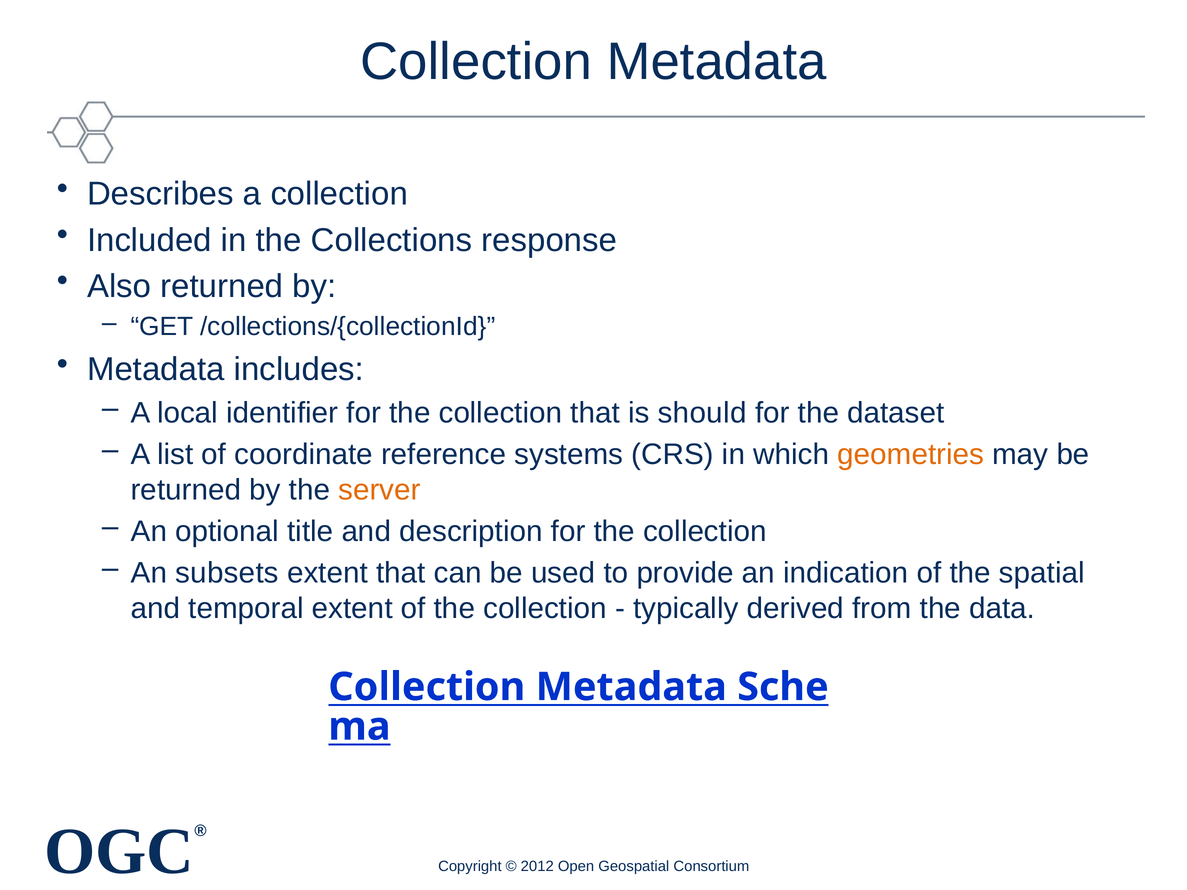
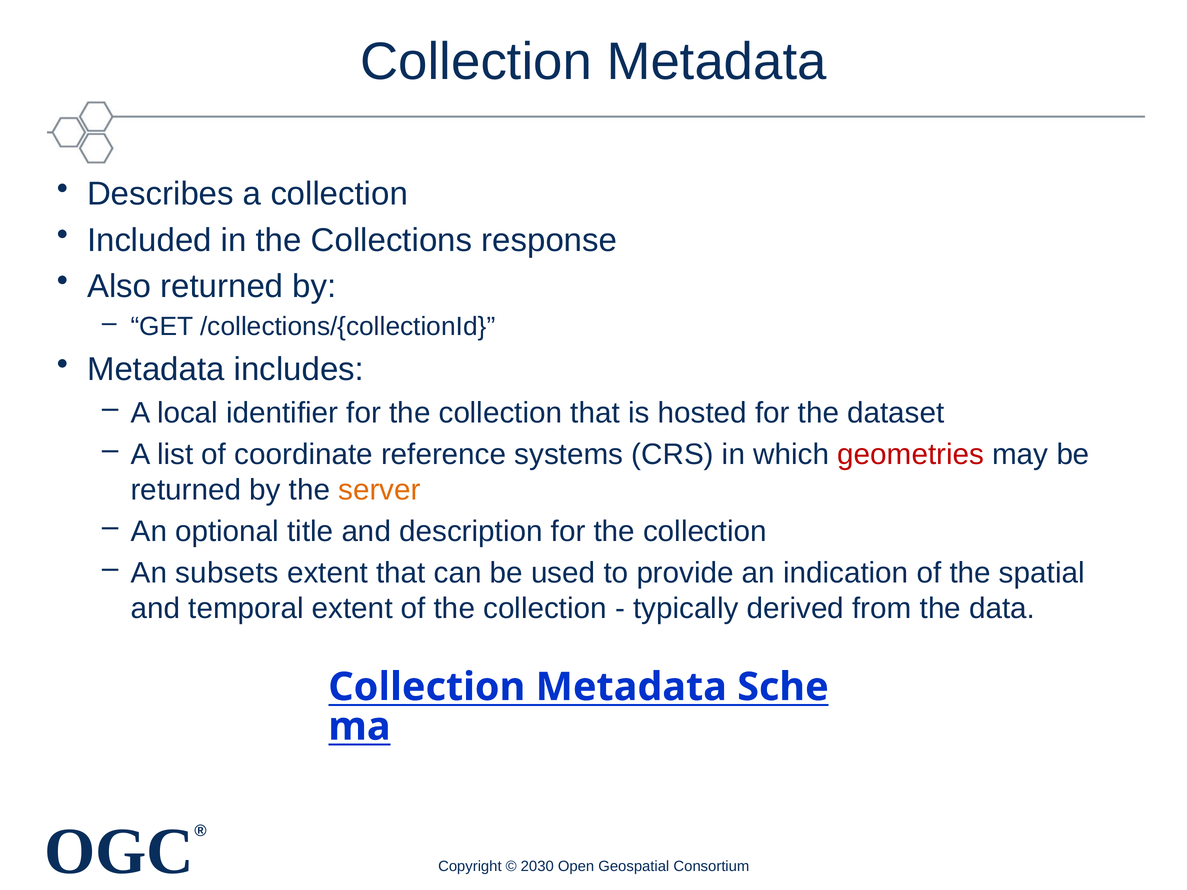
should: should -> hosted
geometries colour: orange -> red
2012: 2012 -> 2030
